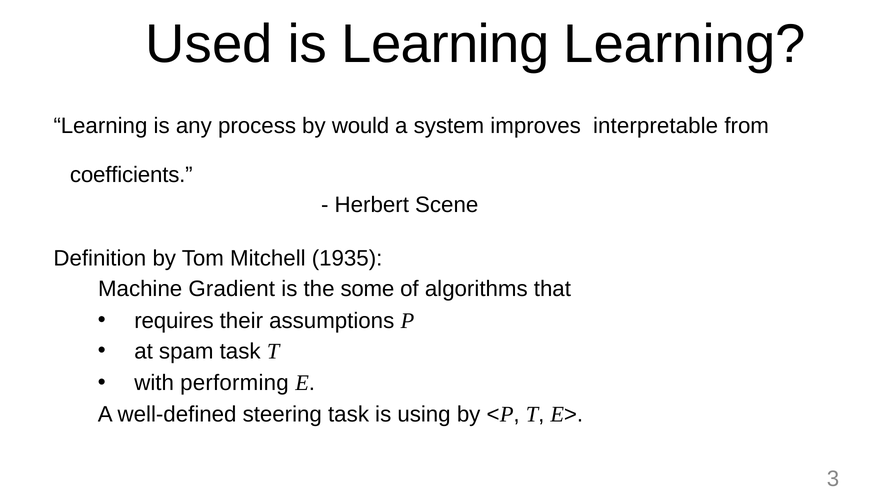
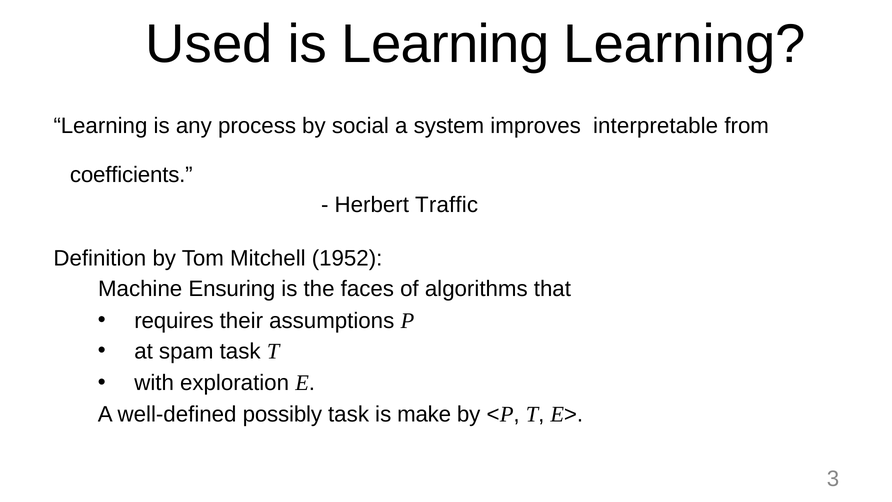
would: would -> social
Scene: Scene -> Traffic
1935: 1935 -> 1952
Gradient: Gradient -> Ensuring
some: some -> faces
performing: performing -> exploration
steering: steering -> possibly
using: using -> make
